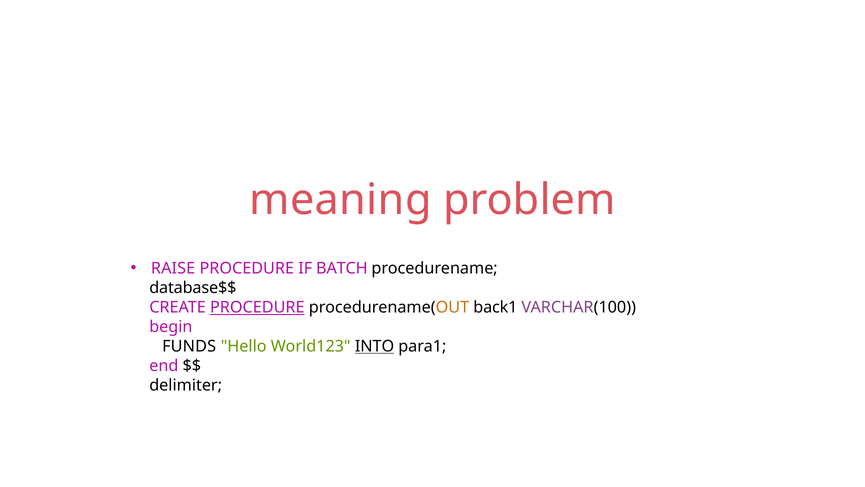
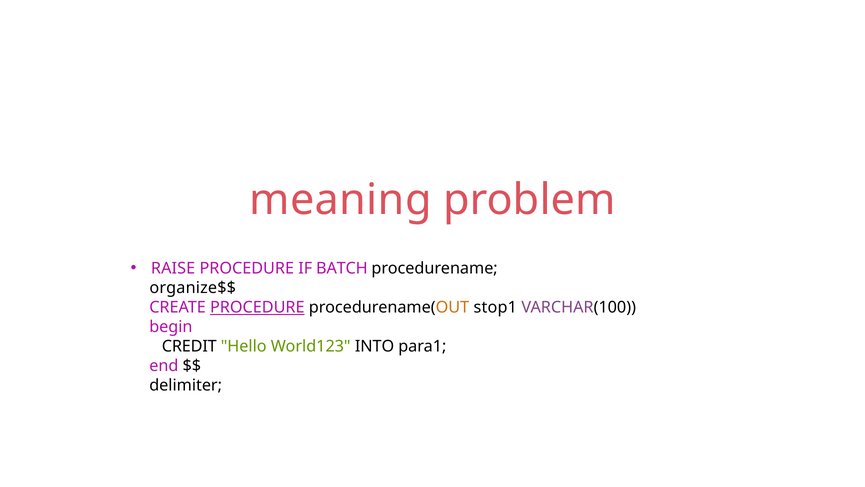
database$$: database$$ -> organize$$
back1: back1 -> stop1
FUNDS: FUNDS -> CREDIT
INTO underline: present -> none
